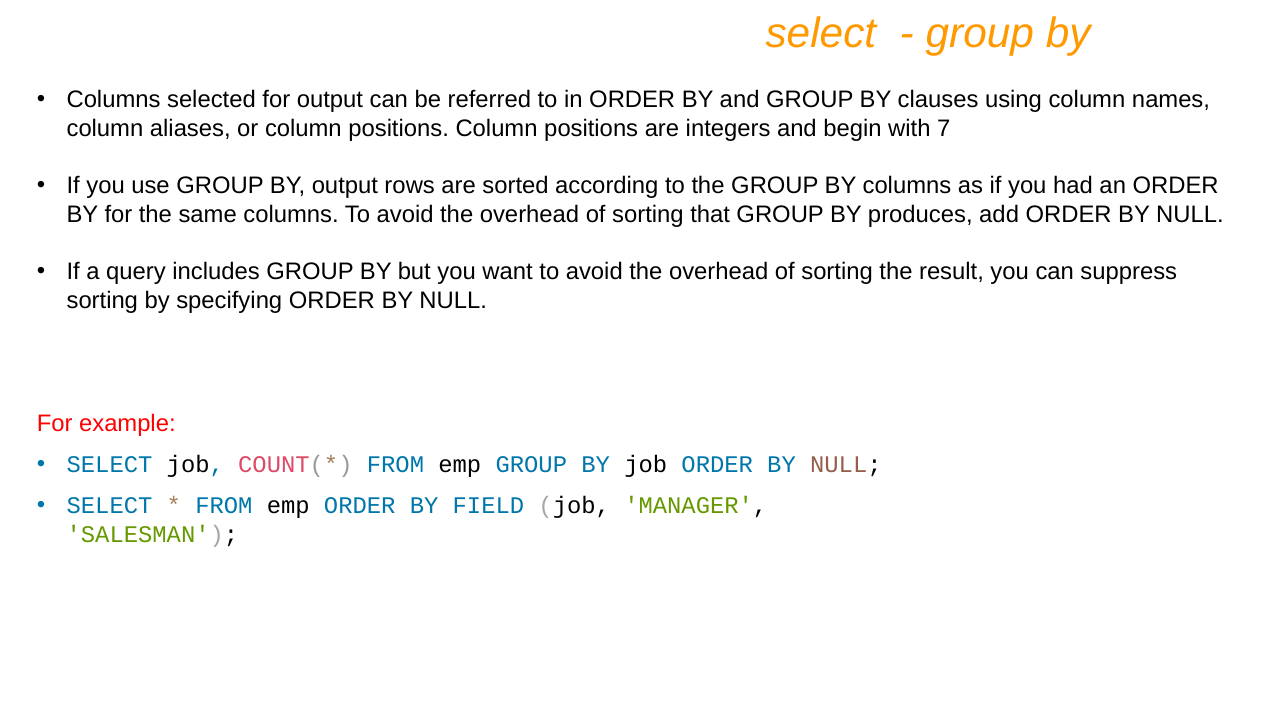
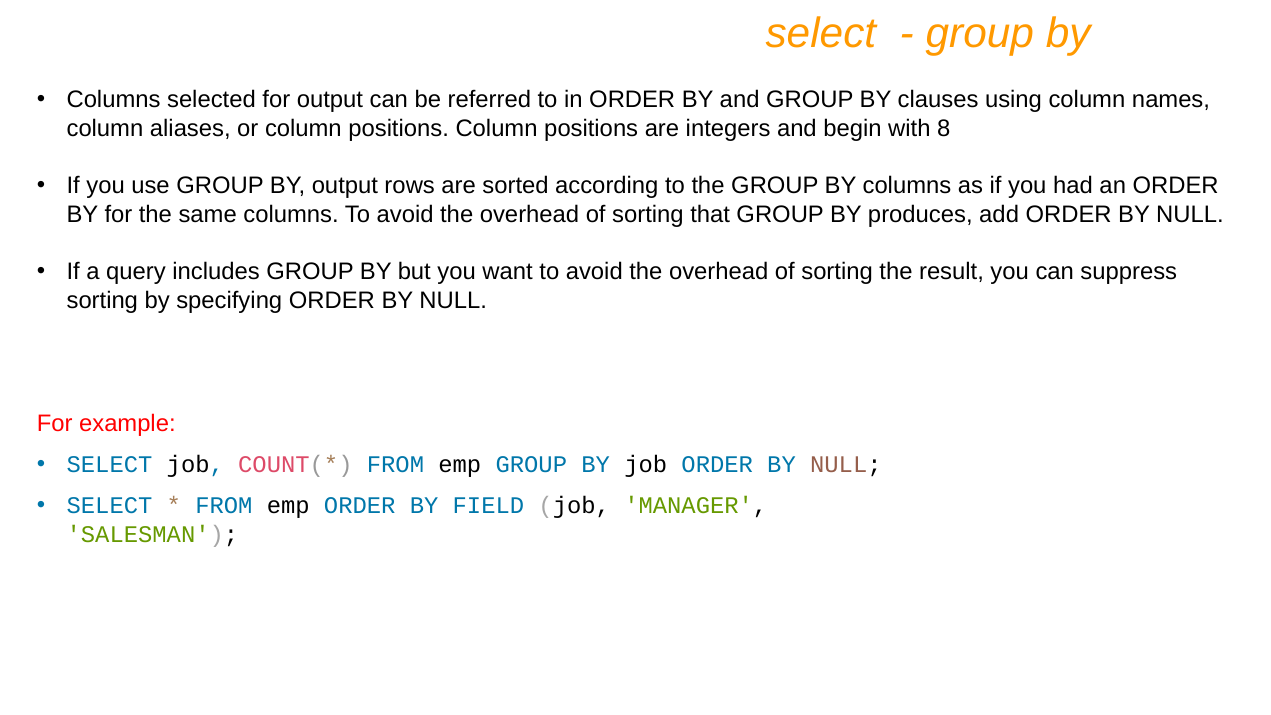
7: 7 -> 8
